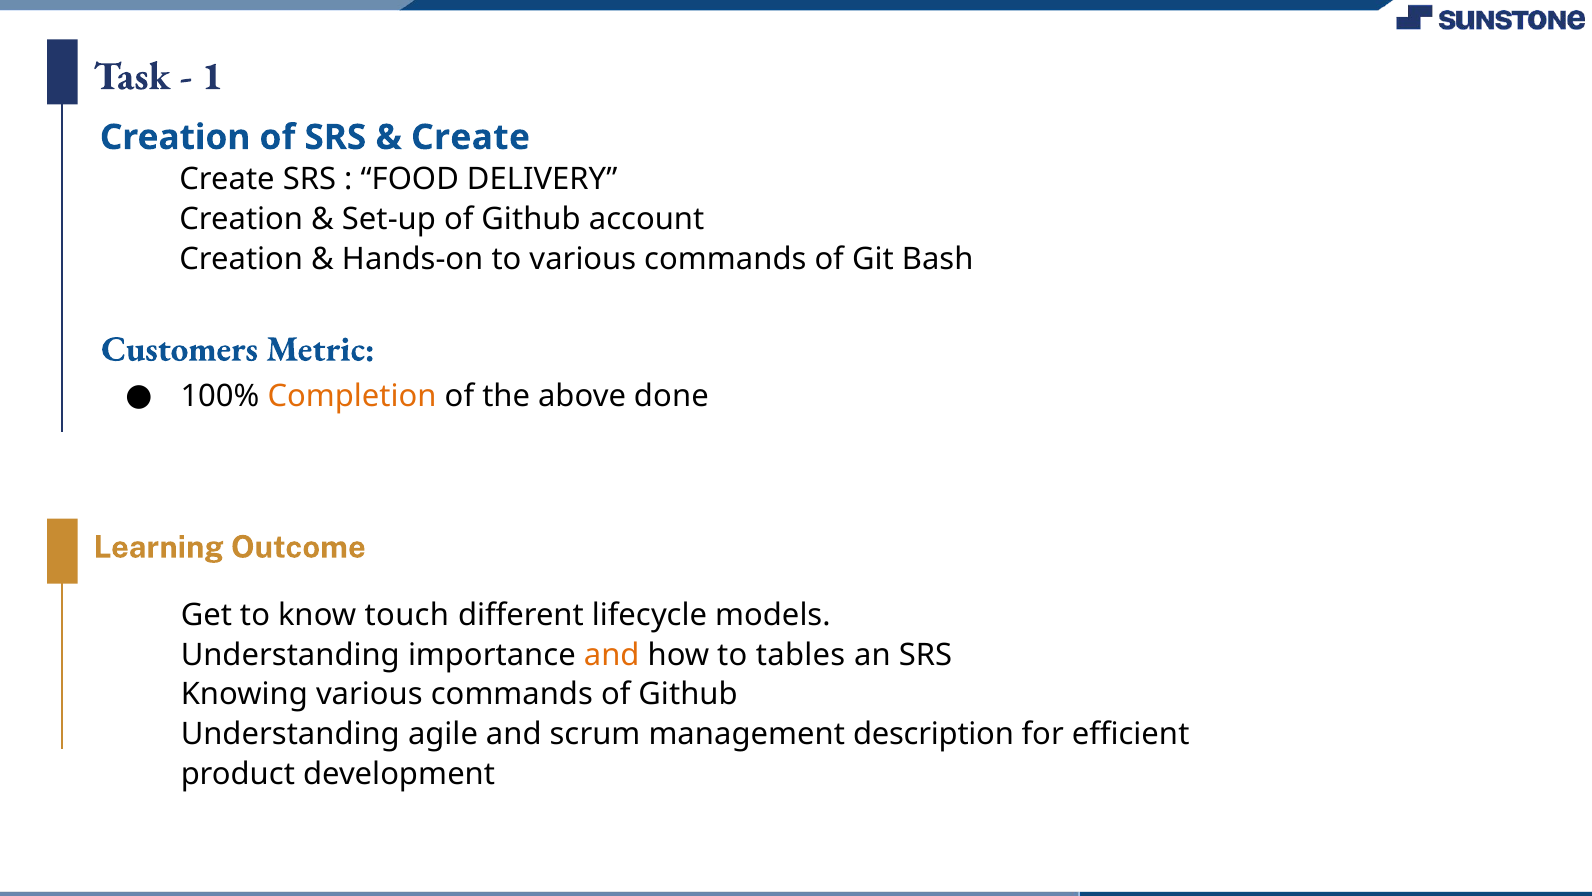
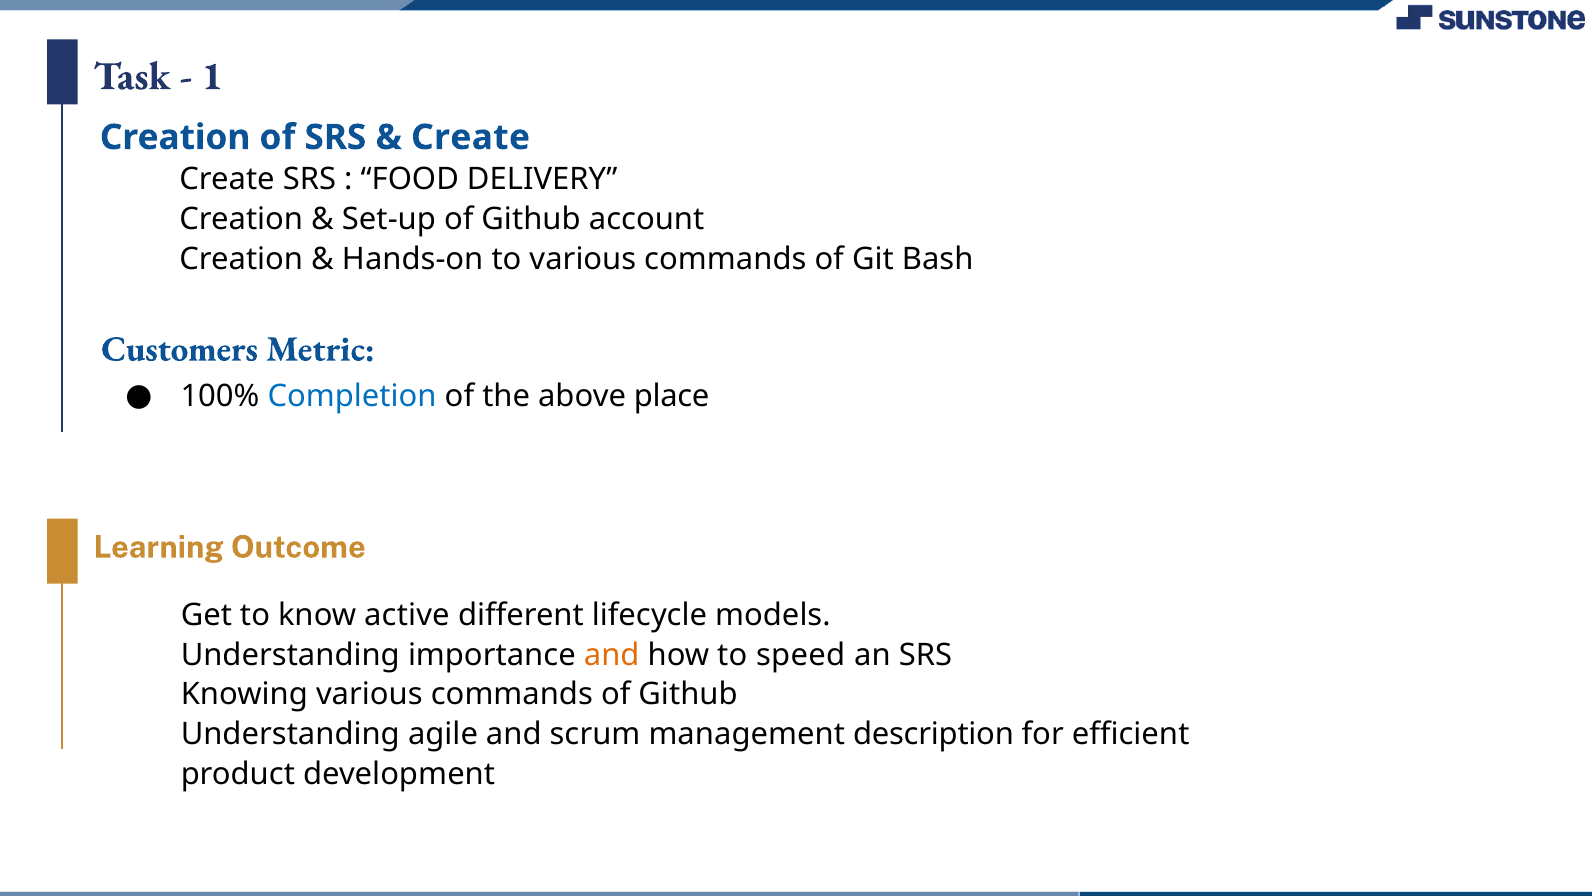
Completion colour: orange -> blue
done: done -> place
touch: touch -> active
tables: tables -> speed
